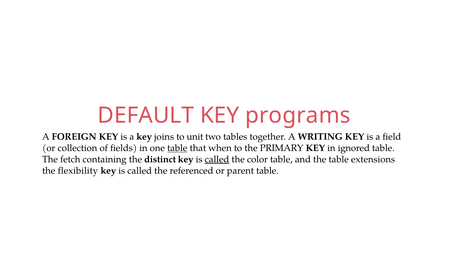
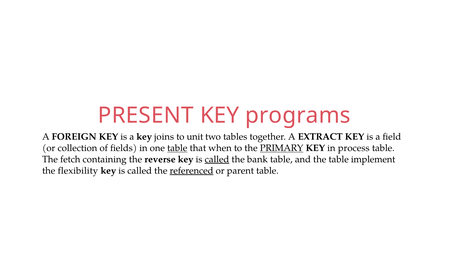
DEFAULT: DEFAULT -> PRESENT
WRITING: WRITING -> EXTRACT
PRIMARY underline: none -> present
ignored: ignored -> process
distinct: distinct -> reverse
color: color -> bank
extensions: extensions -> implement
referenced underline: none -> present
